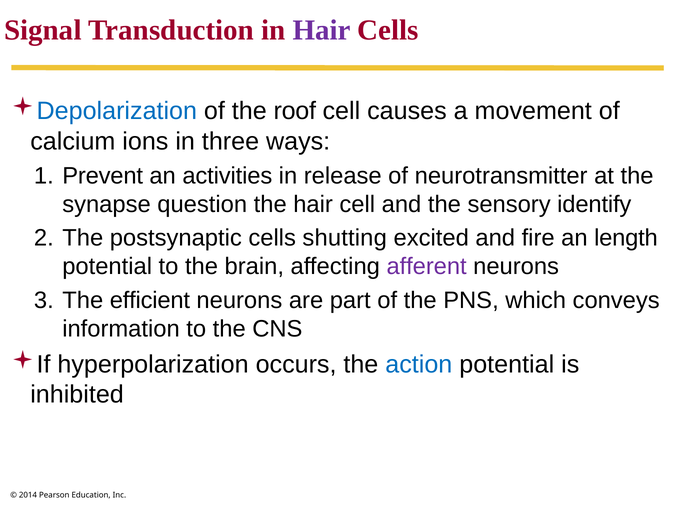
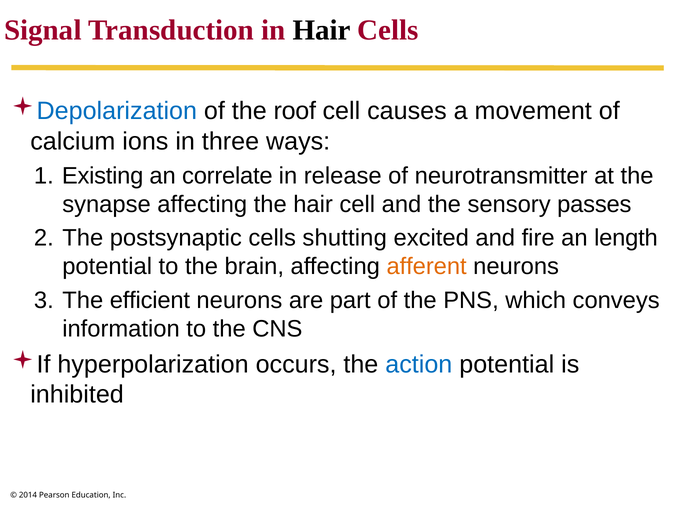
Hair at (322, 30) colour: purple -> black
Prevent: Prevent -> Existing
activities: activities -> correlate
synapse question: question -> affecting
identify: identify -> passes
afferent colour: purple -> orange
